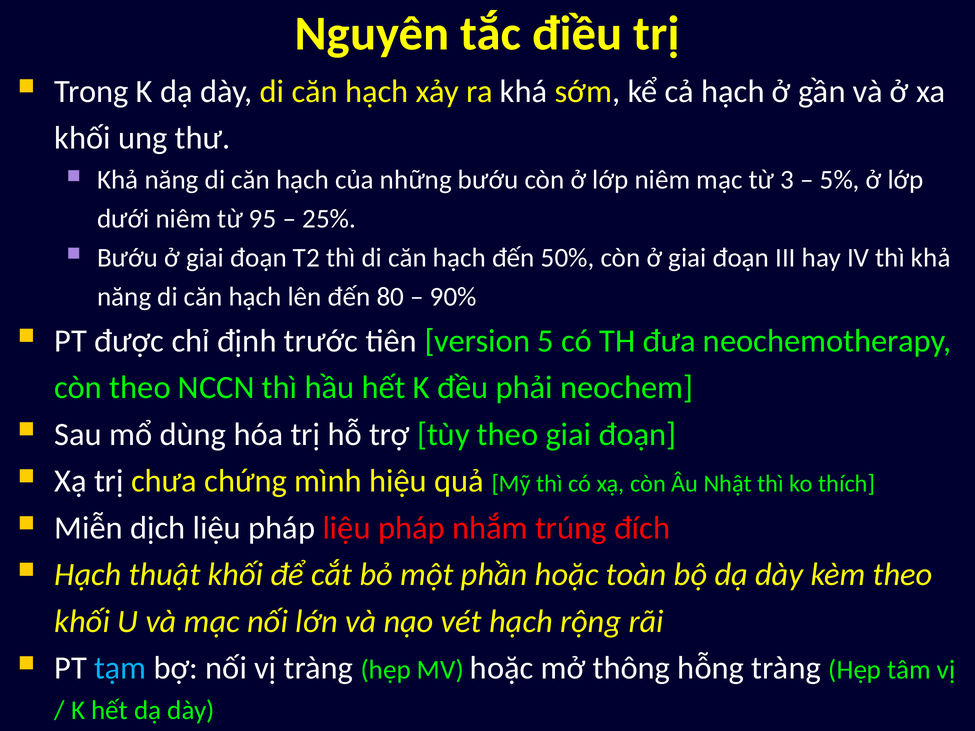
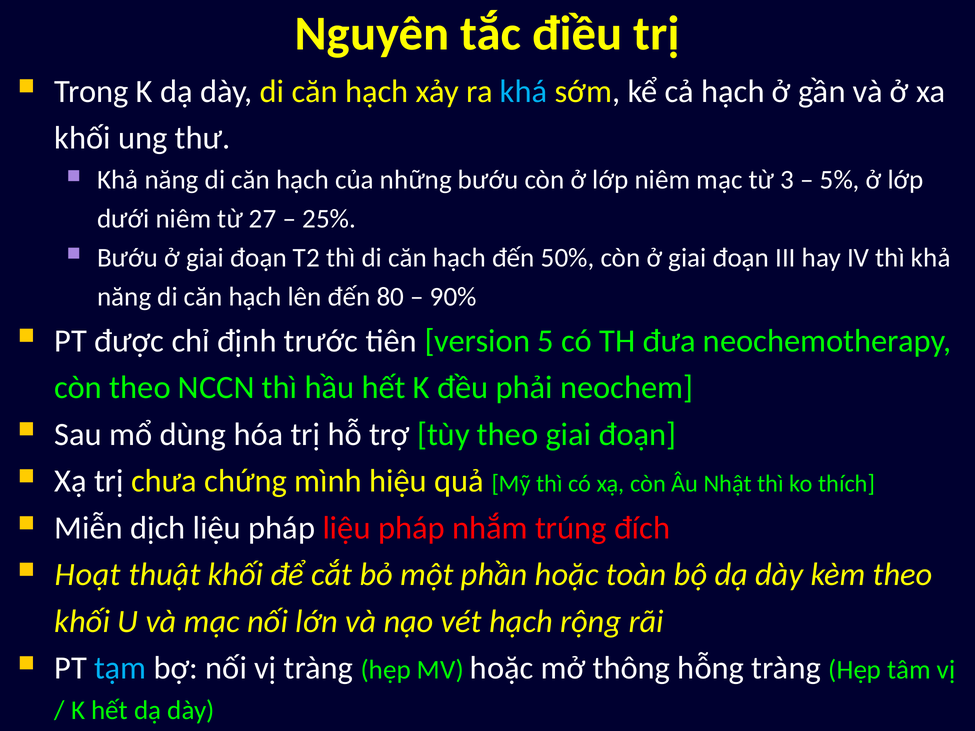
khá colour: white -> light blue
95: 95 -> 27
Hạch at (88, 575): Hạch -> Hoạt
